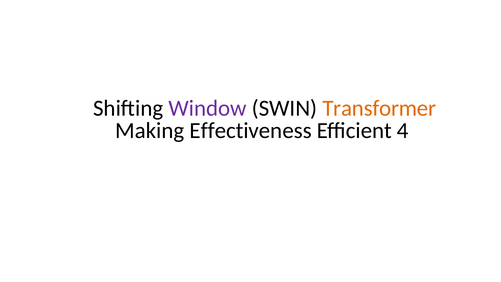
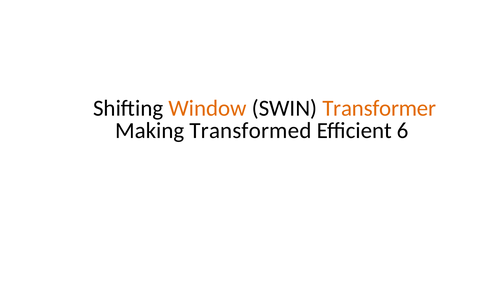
Window colour: purple -> orange
Effectiveness: Effectiveness -> Transformed
4: 4 -> 6
